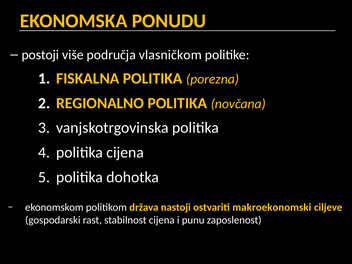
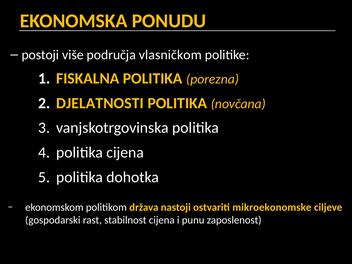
REGIONALNO: REGIONALNO -> DJELATNOSTI
makroekonomski: makroekonomski -> mikroekonomske
